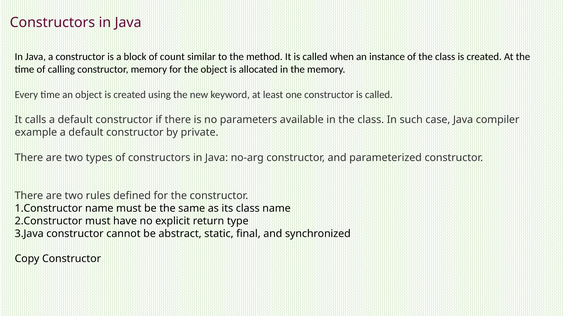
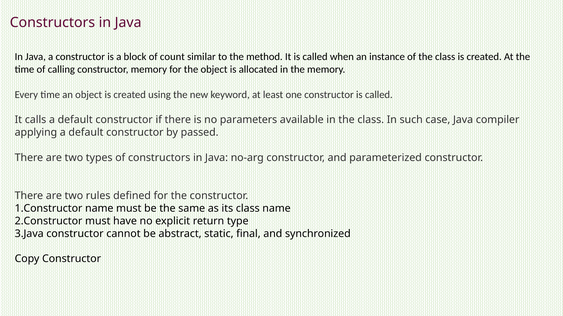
example: example -> applying
private: private -> passed
